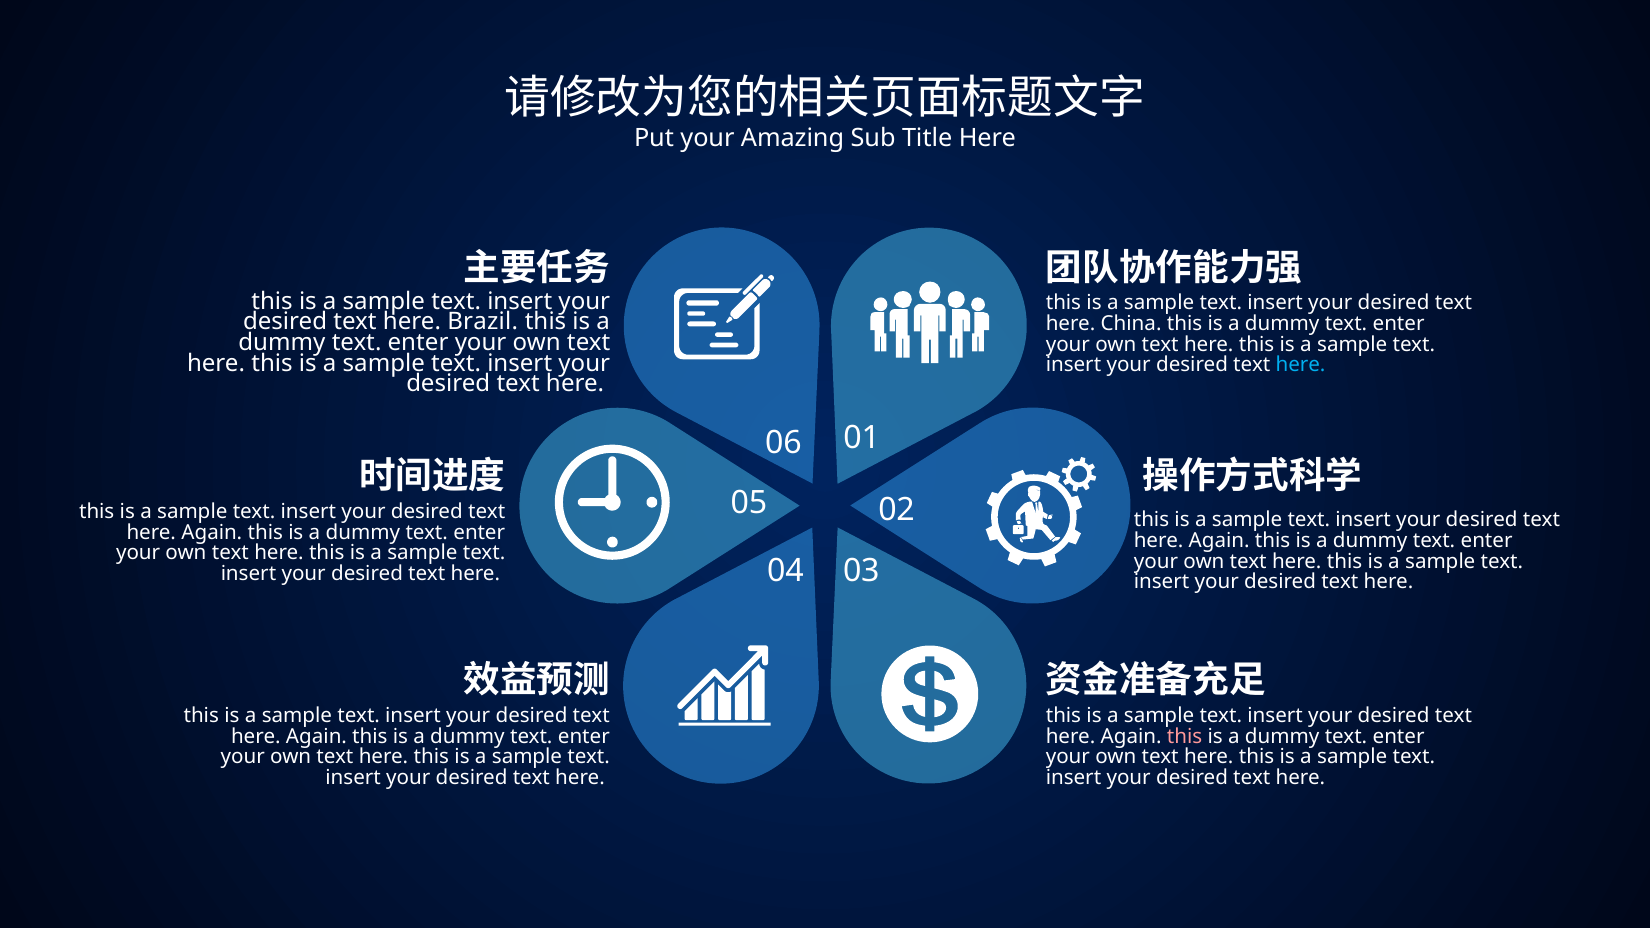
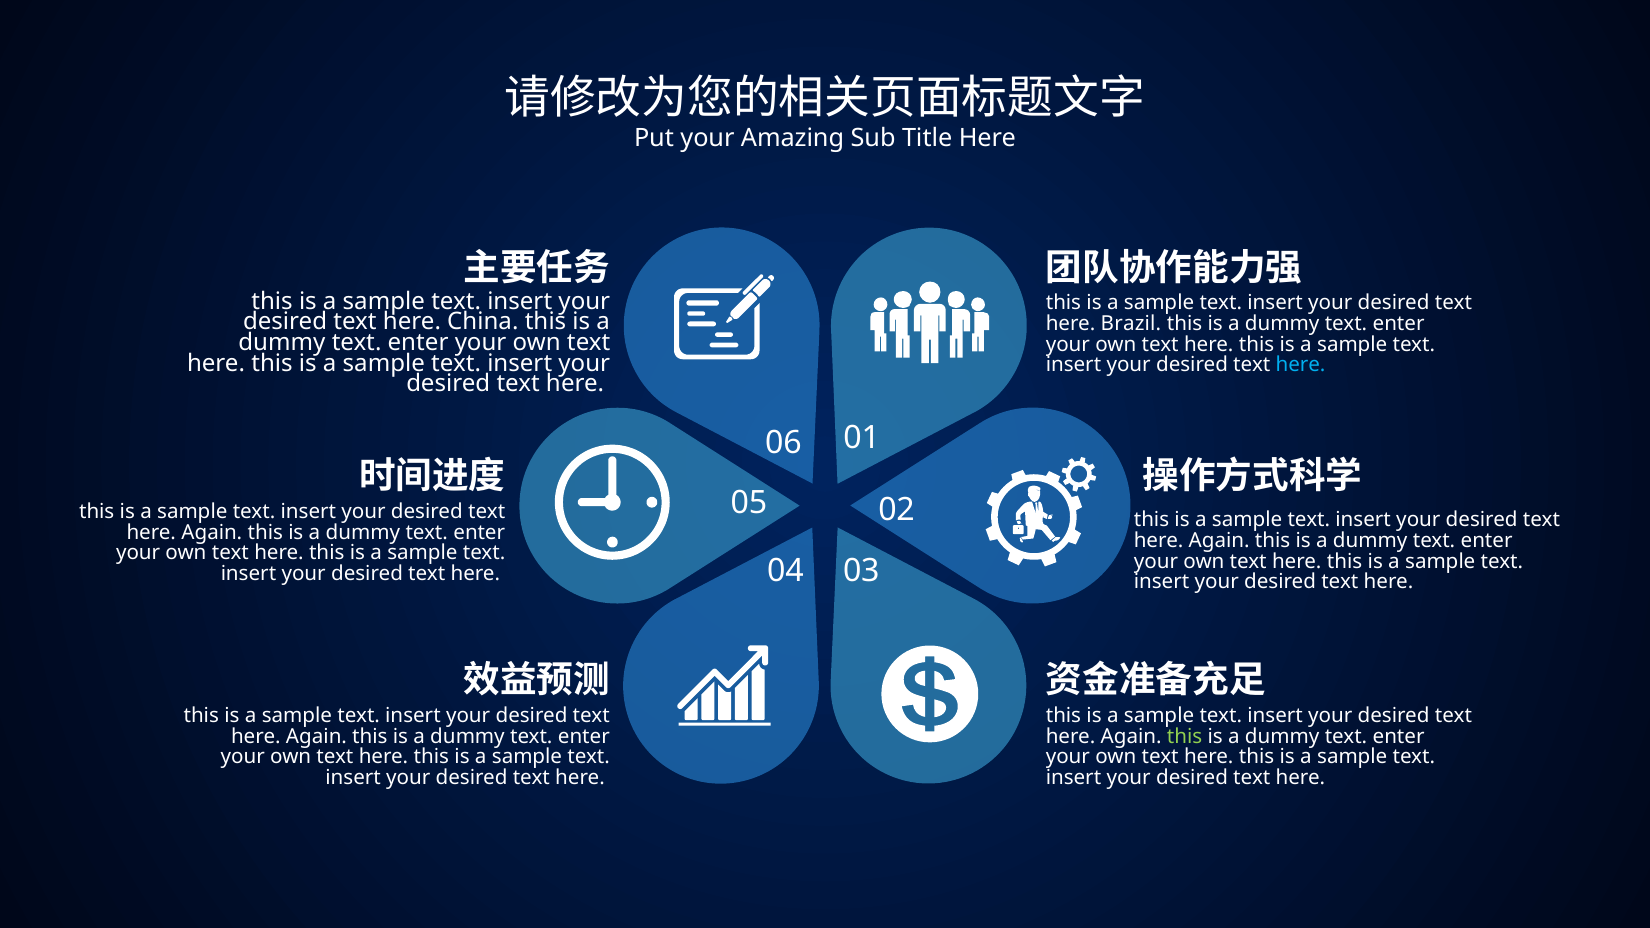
Brazil: Brazil -> China
China: China -> Brazil
this at (1185, 736) colour: pink -> light green
